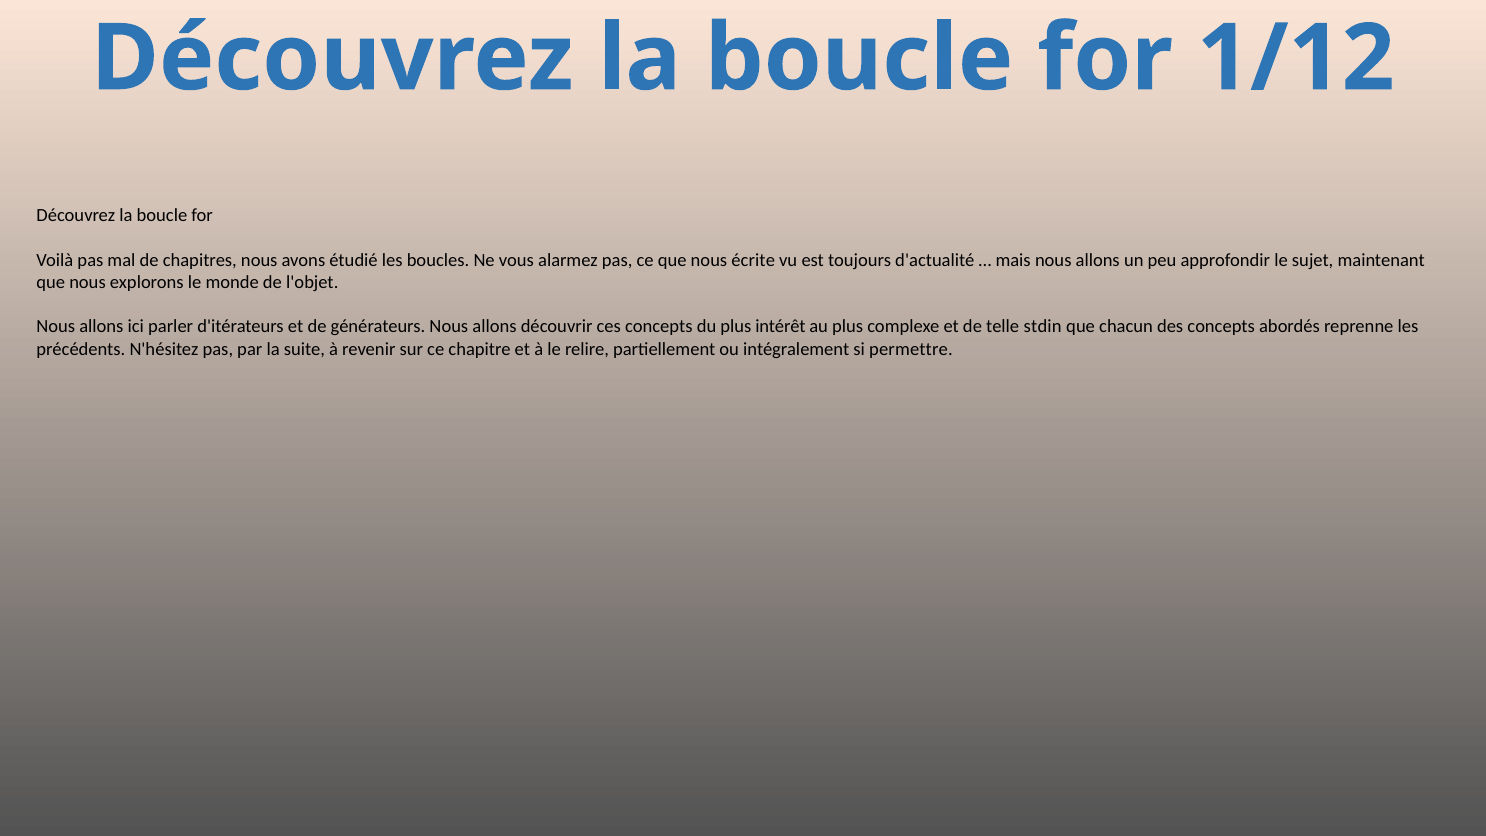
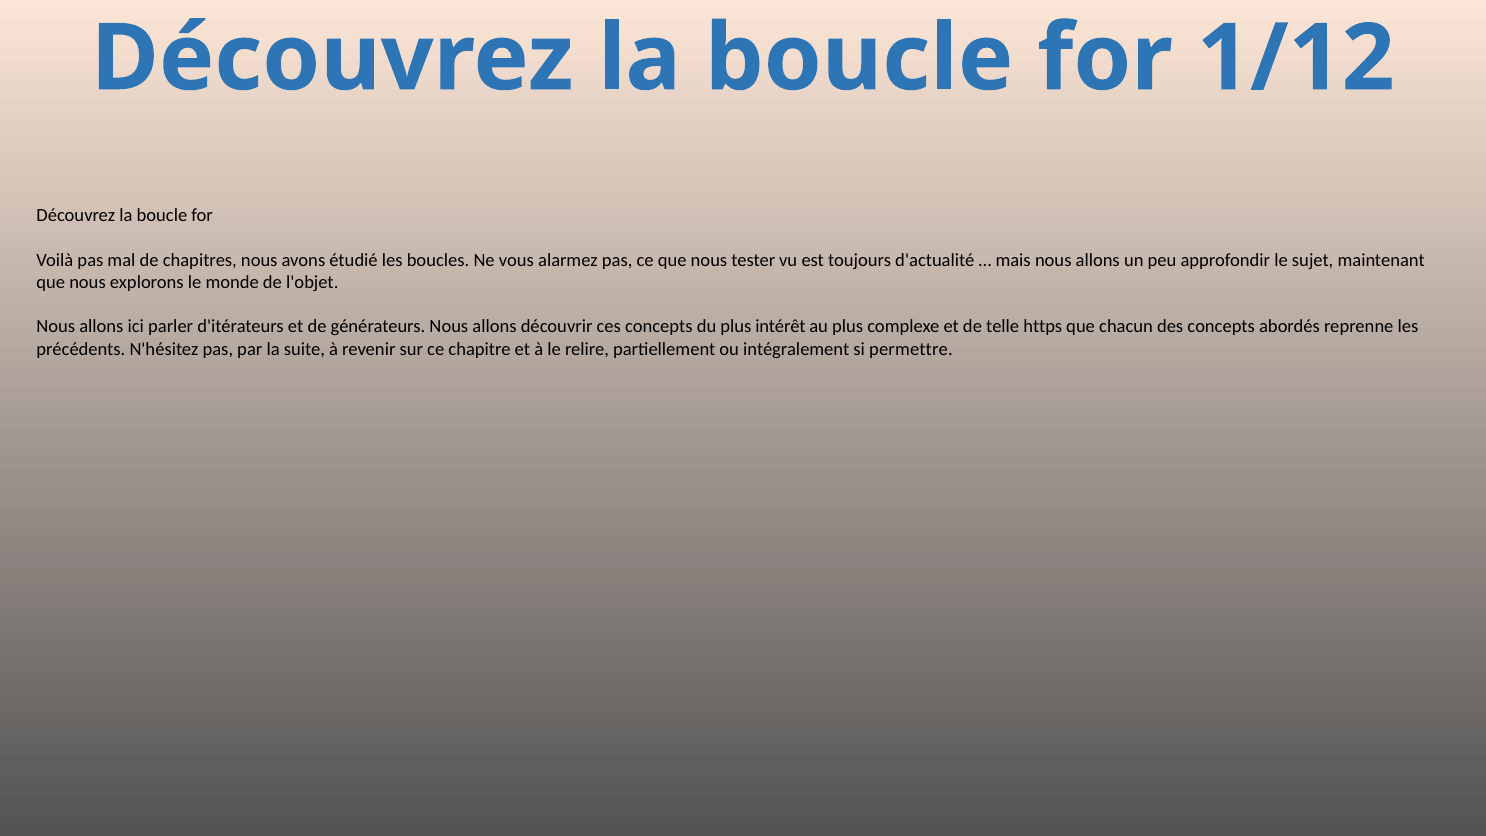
écrite: écrite -> tester
stdin: stdin -> https
